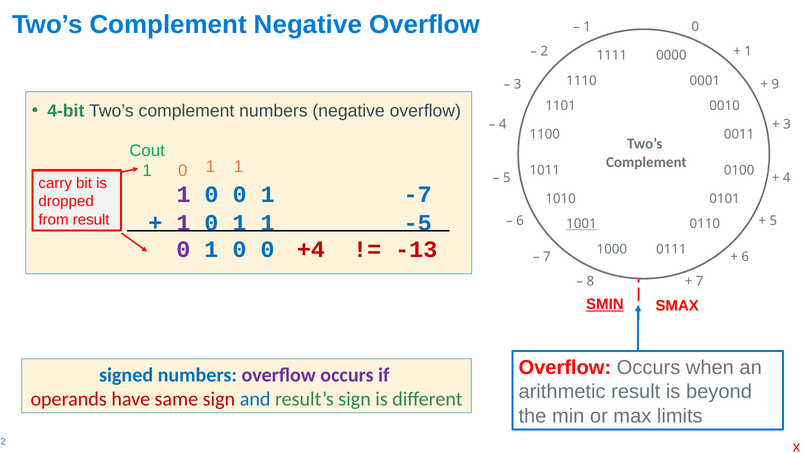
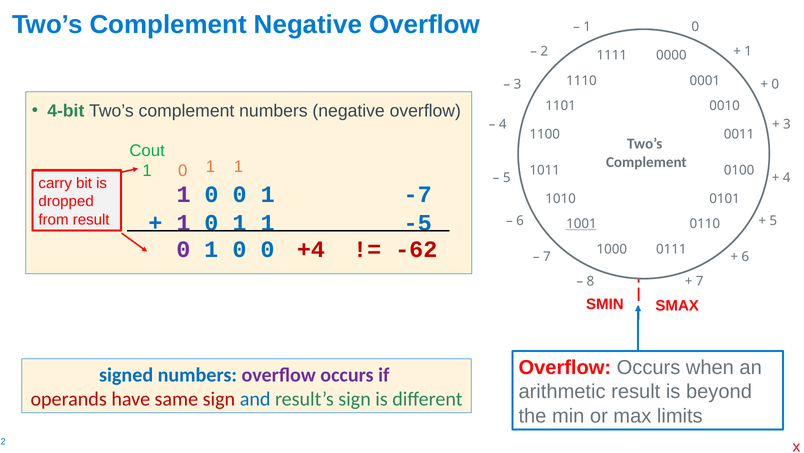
9 at (775, 84): 9 -> 0
-13: -13 -> -62
SMIN underline: present -> none
